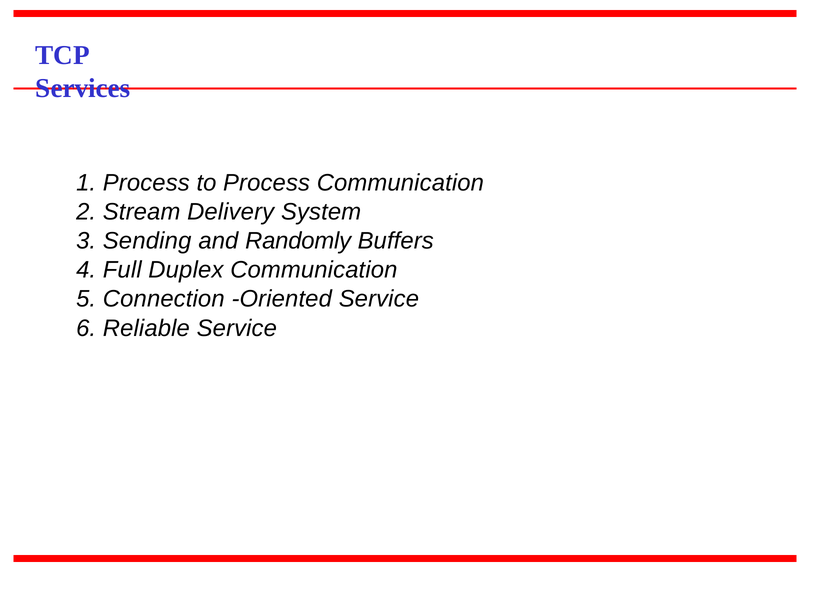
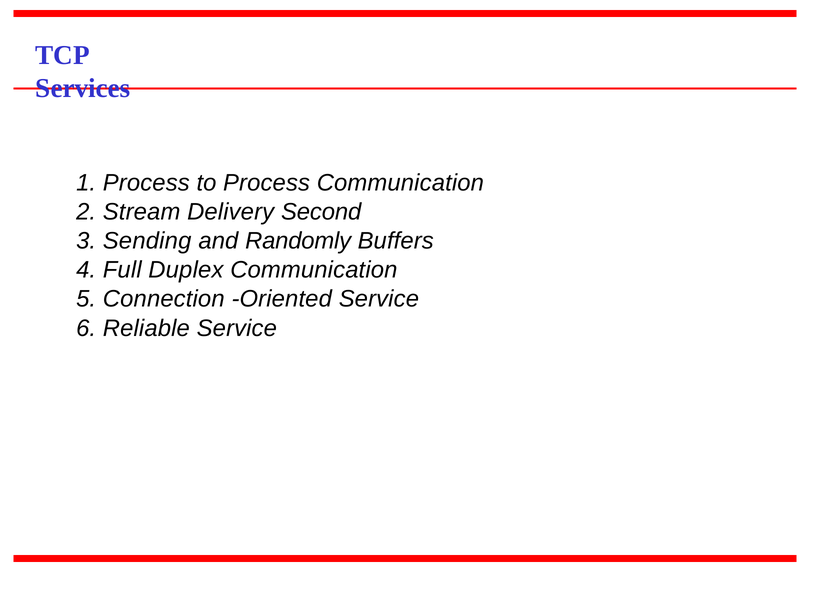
System: System -> Second
